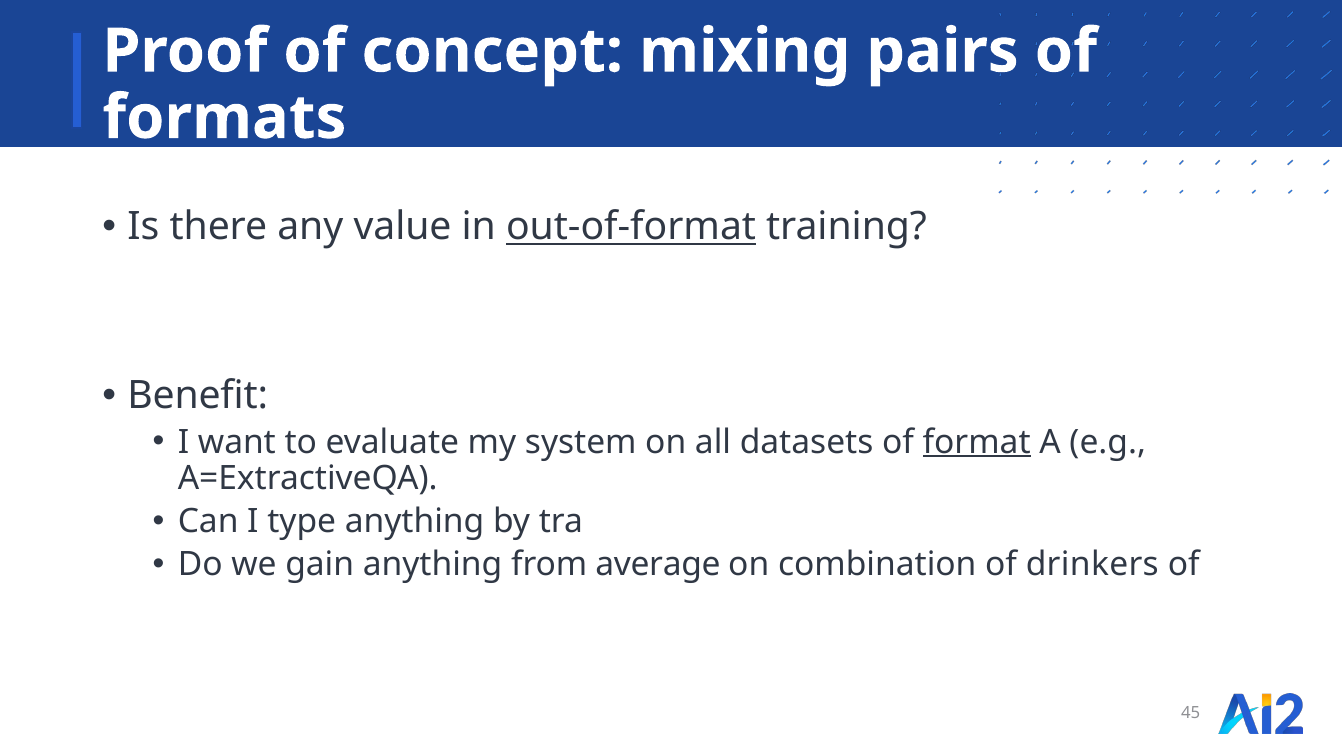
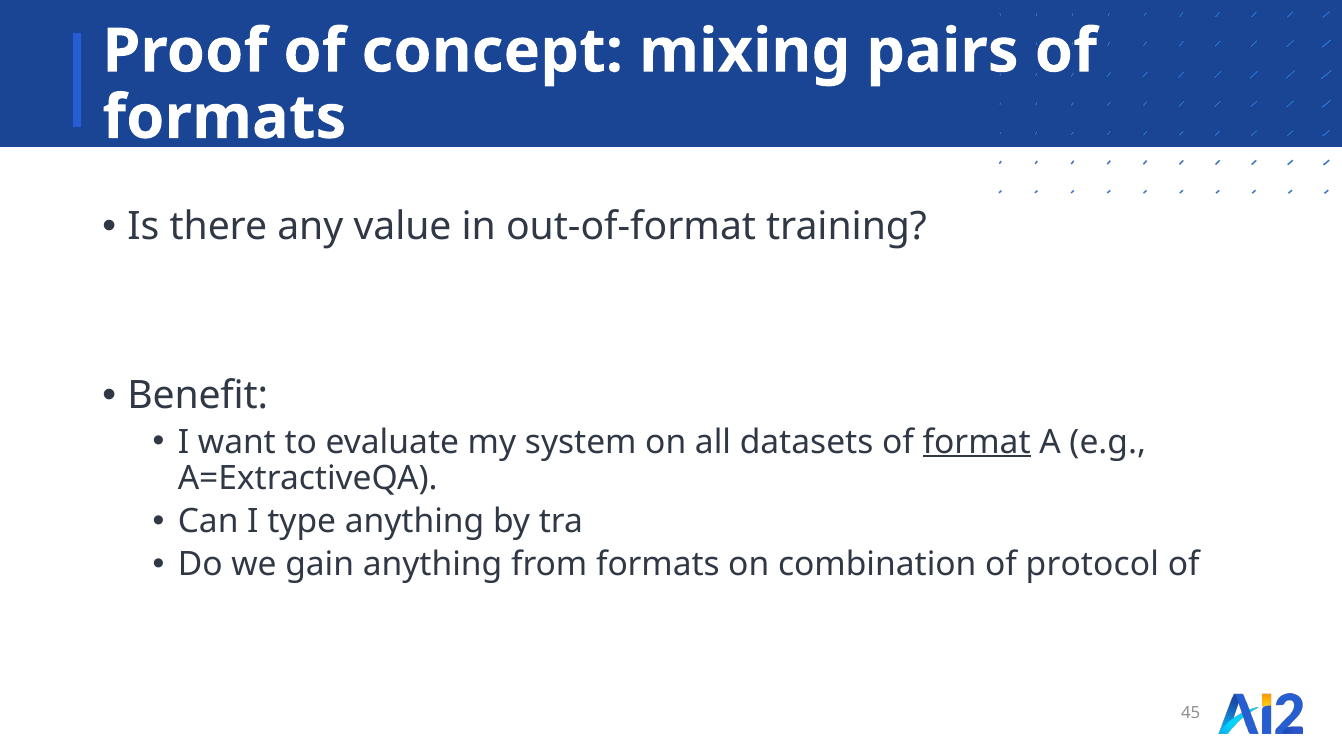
out-of-format underline: present -> none
from average: average -> formats
drinkers: drinkers -> protocol
